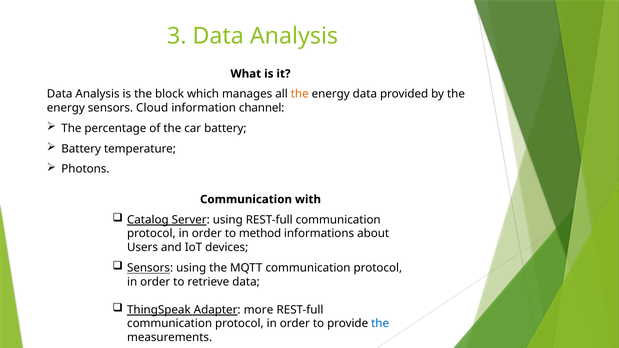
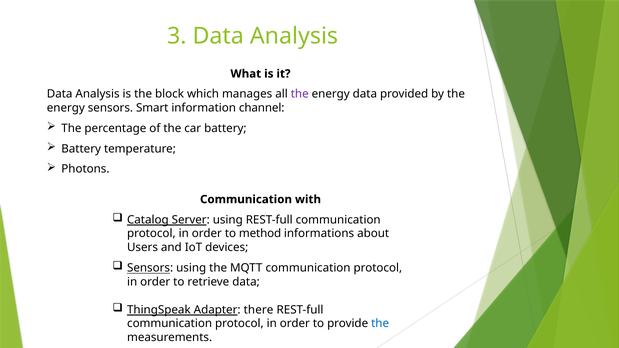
the at (300, 94) colour: orange -> purple
Cloud: Cloud -> Smart
more: more -> there
